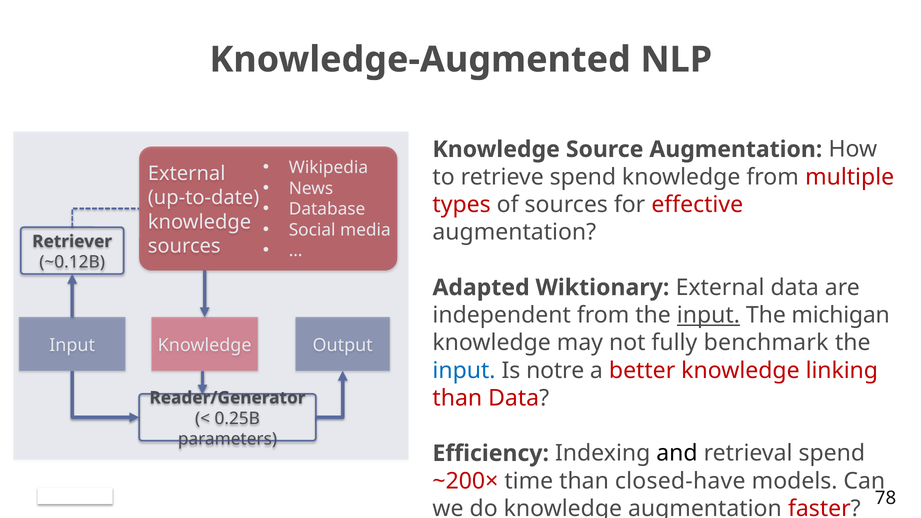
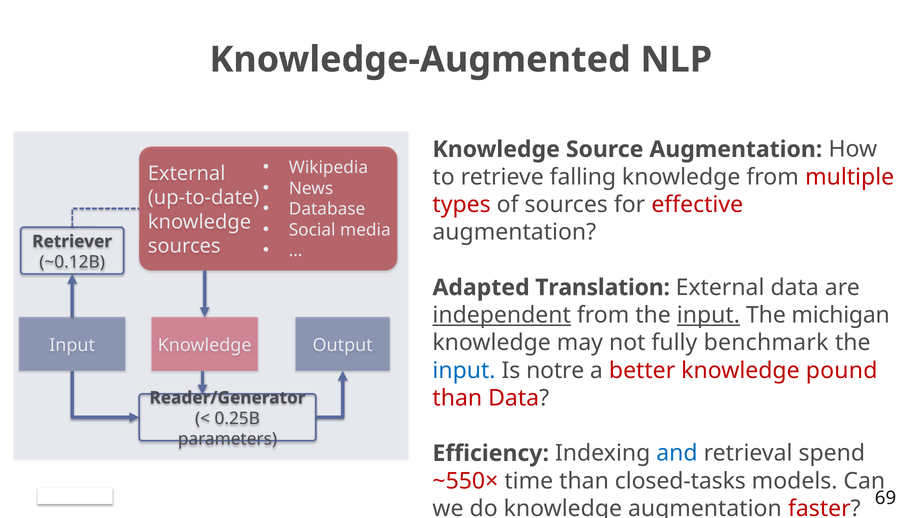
retrieve spend: spend -> falling
Wiktionary: Wiktionary -> Translation
independent underline: none -> present
linking: linking -> pound
and colour: black -> blue
~200×: ~200× -> ~550×
closed-have: closed-have -> closed-tasks
78: 78 -> 69
